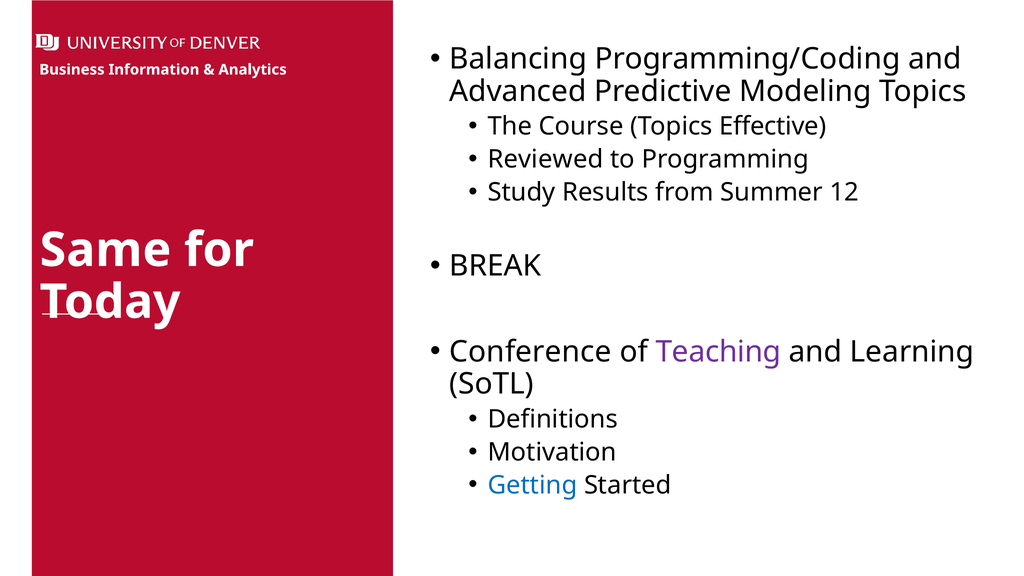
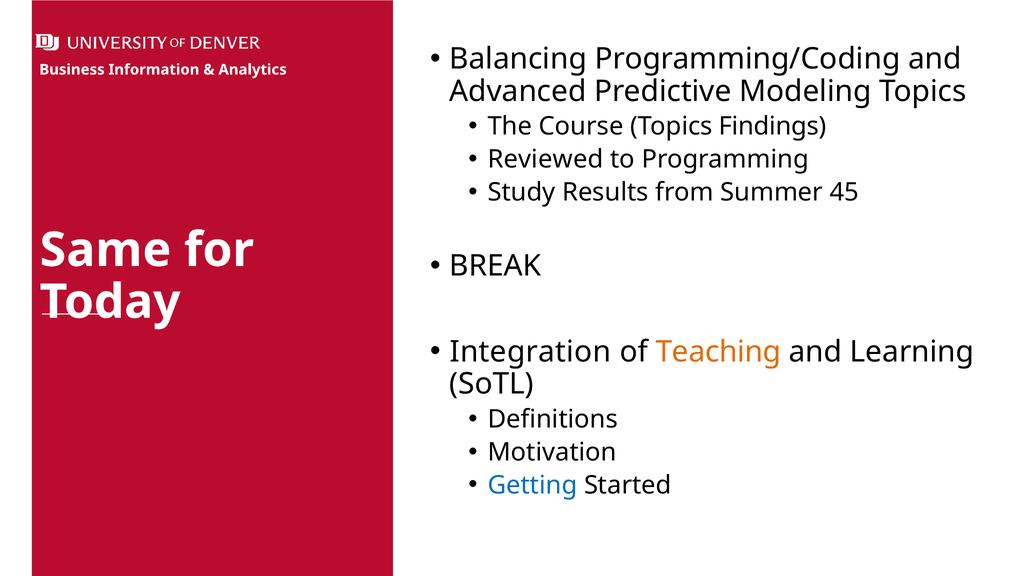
Effective: Effective -> Findings
12: 12 -> 45
Conference: Conference -> Integration
Teaching colour: purple -> orange
